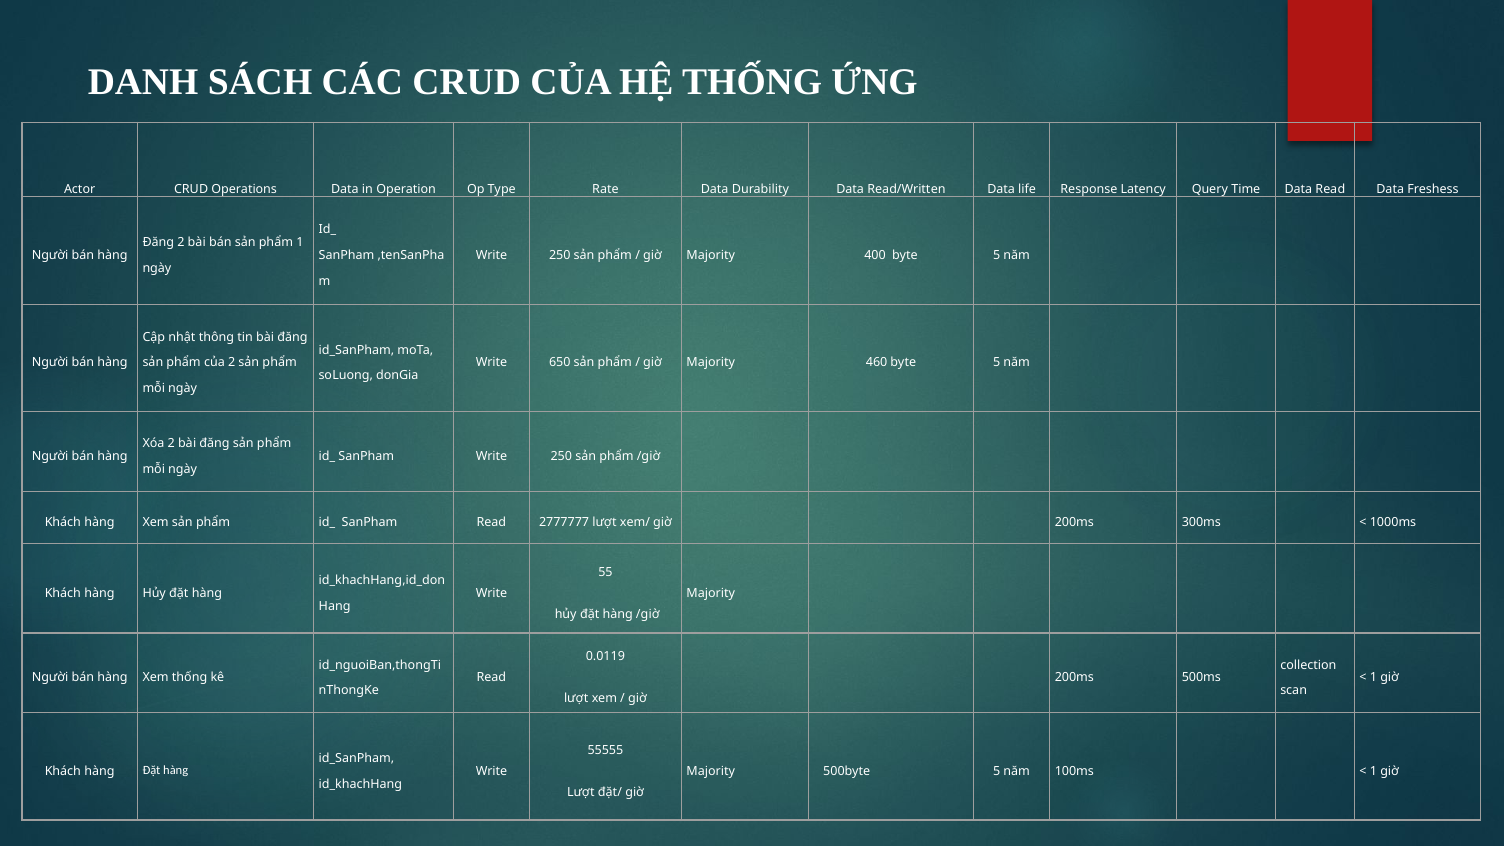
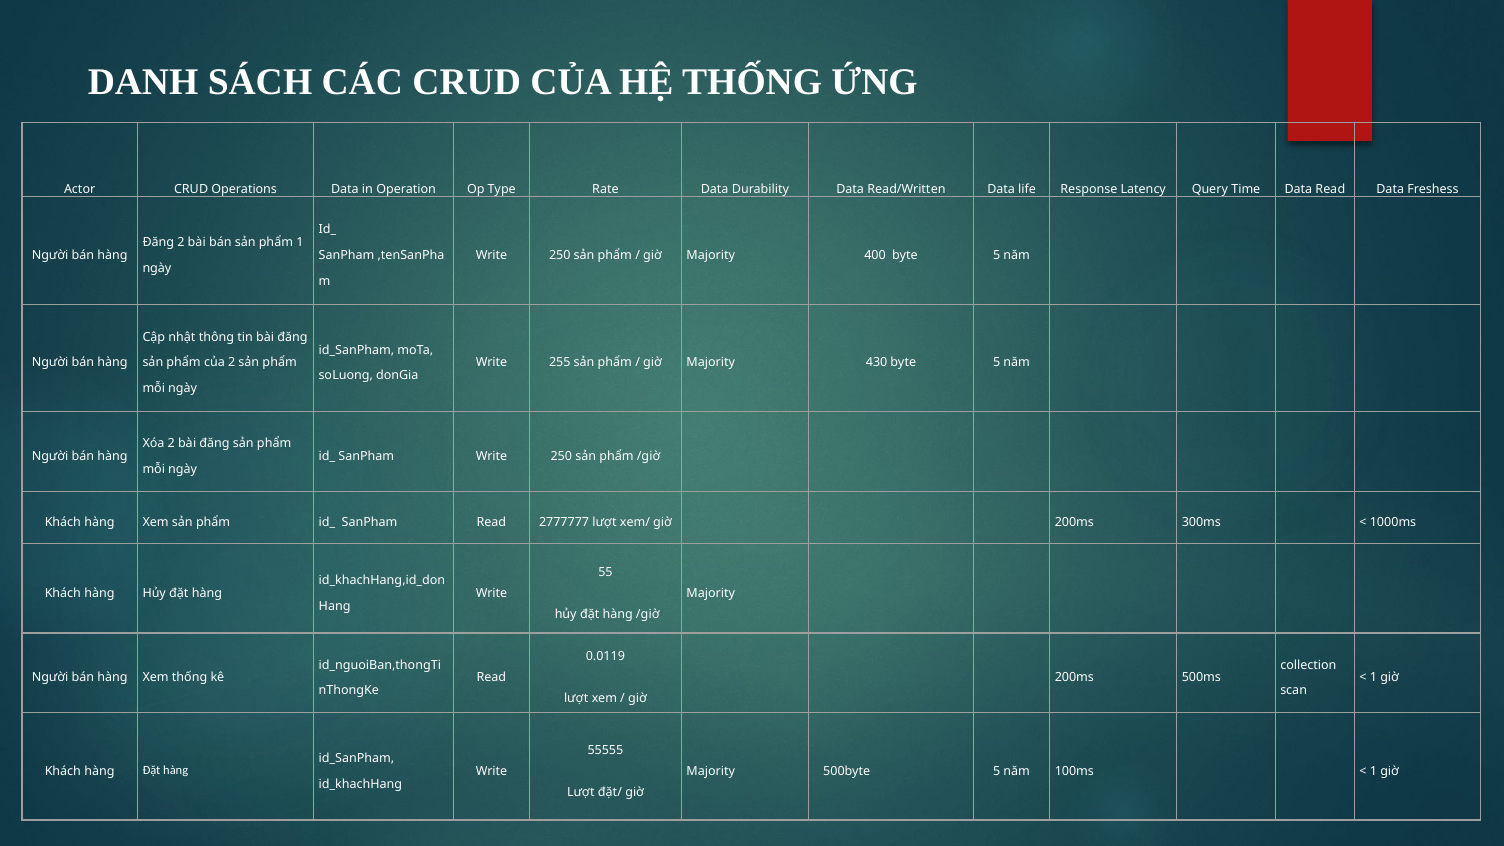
650: 650 -> 255
460: 460 -> 430
